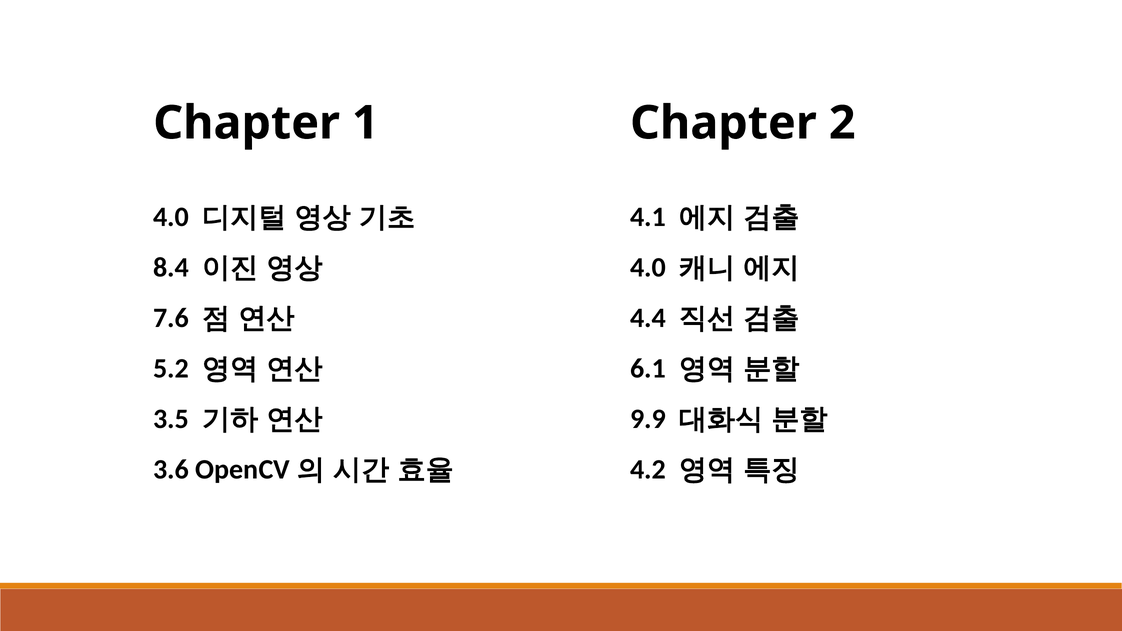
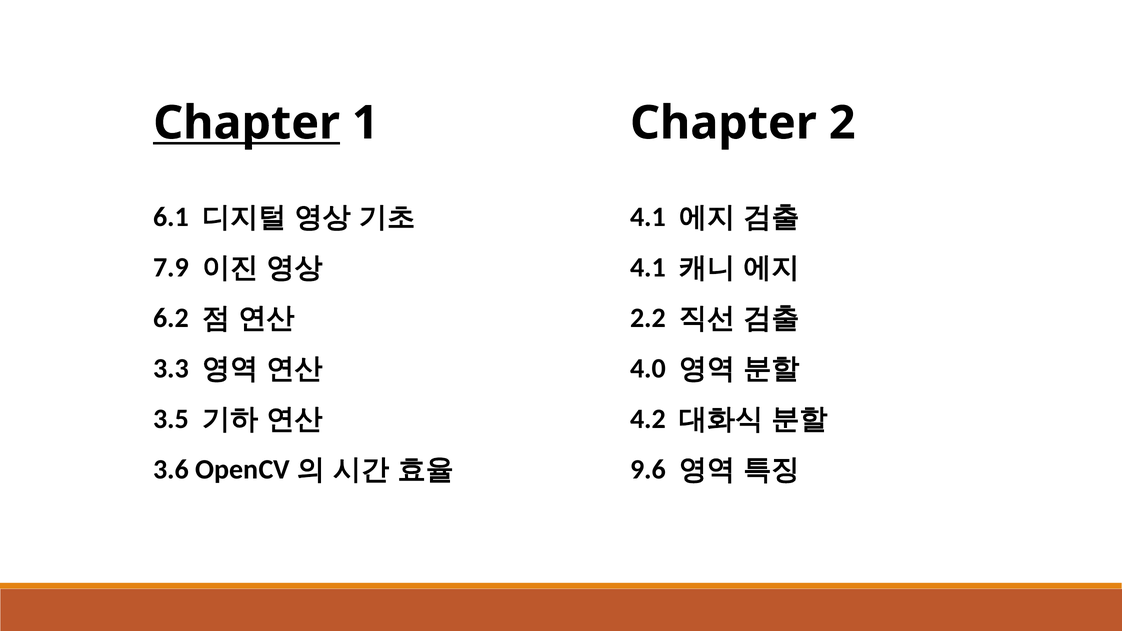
Chapter at (247, 123) underline: none -> present
4.0 at (171, 217): 4.0 -> 6.1
8.4: 8.4 -> 7.9
4.0 at (648, 268): 4.0 -> 4.1
7.6: 7.6 -> 6.2
4.4: 4.4 -> 2.2
5.2: 5.2 -> 3.3
6.1: 6.1 -> 4.0
9.9: 9.9 -> 4.2
4.2: 4.2 -> 9.6
